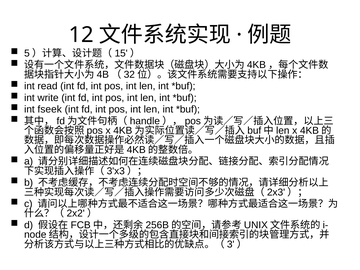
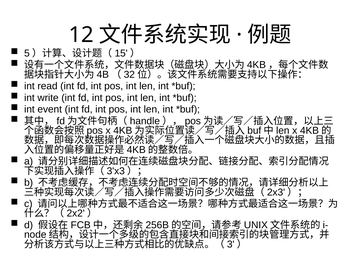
fseek: fseek -> event
